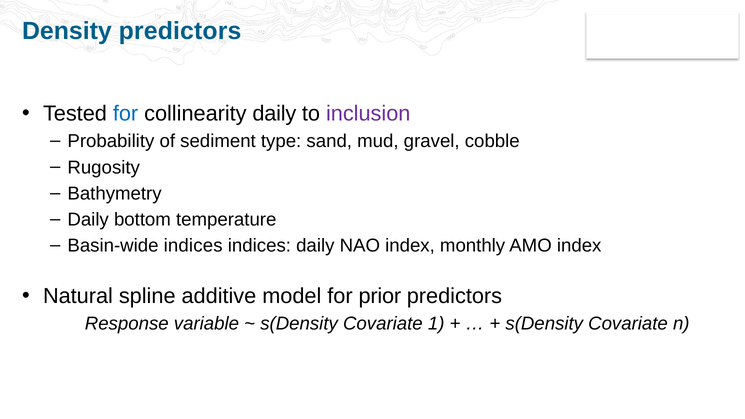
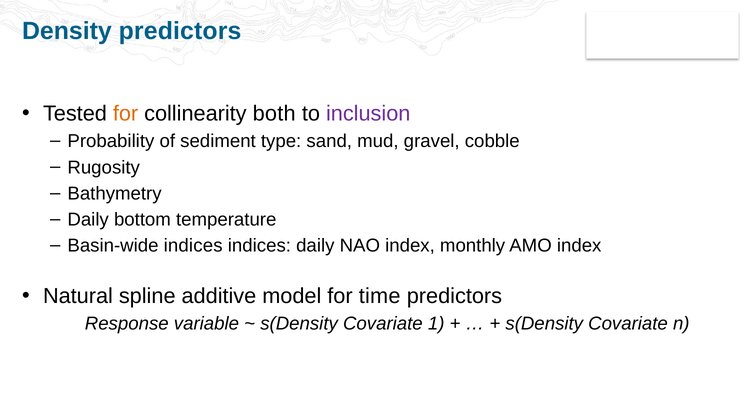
for at (126, 114) colour: blue -> orange
collinearity daily: daily -> both
prior: prior -> time
